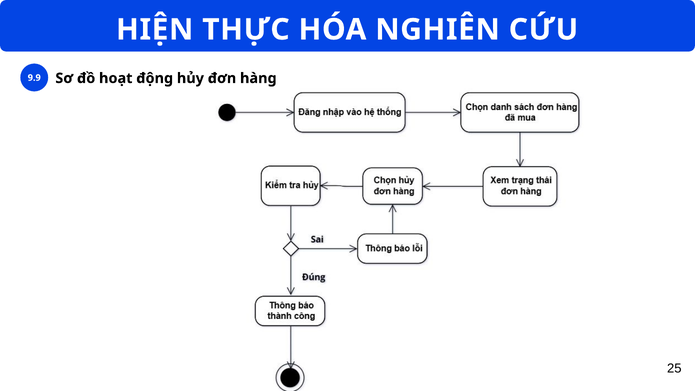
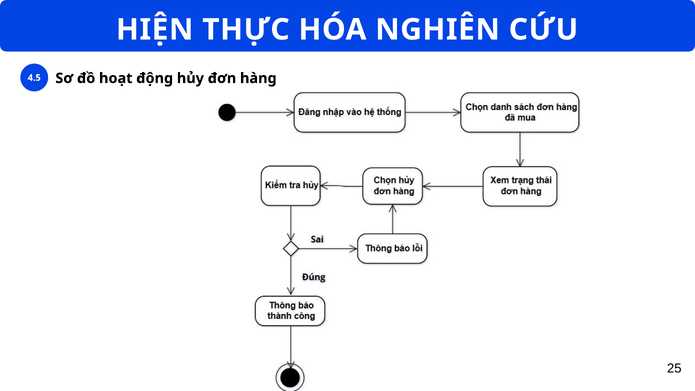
9.9: 9.9 -> 4.5
